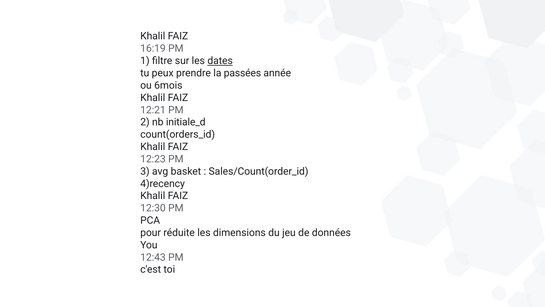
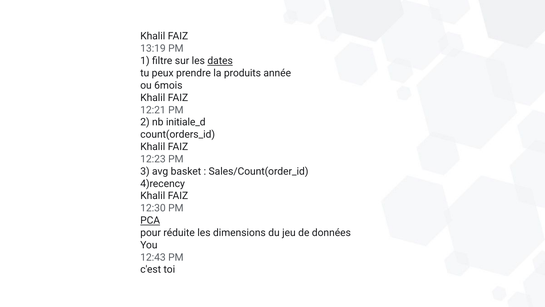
16:19: 16:19 -> 13:19
passées: passées -> produits
PCA underline: none -> present
